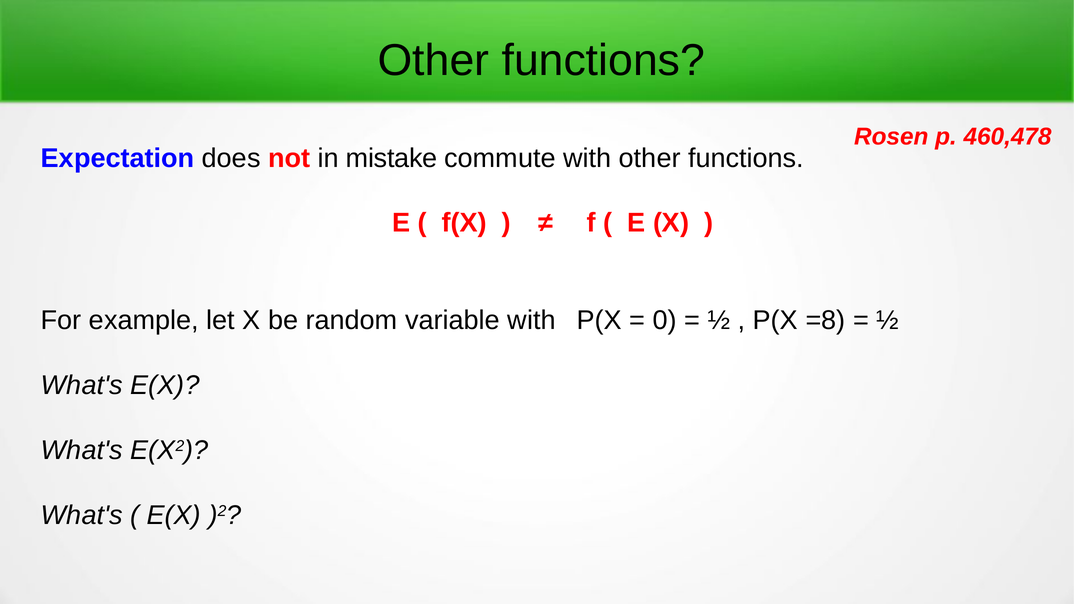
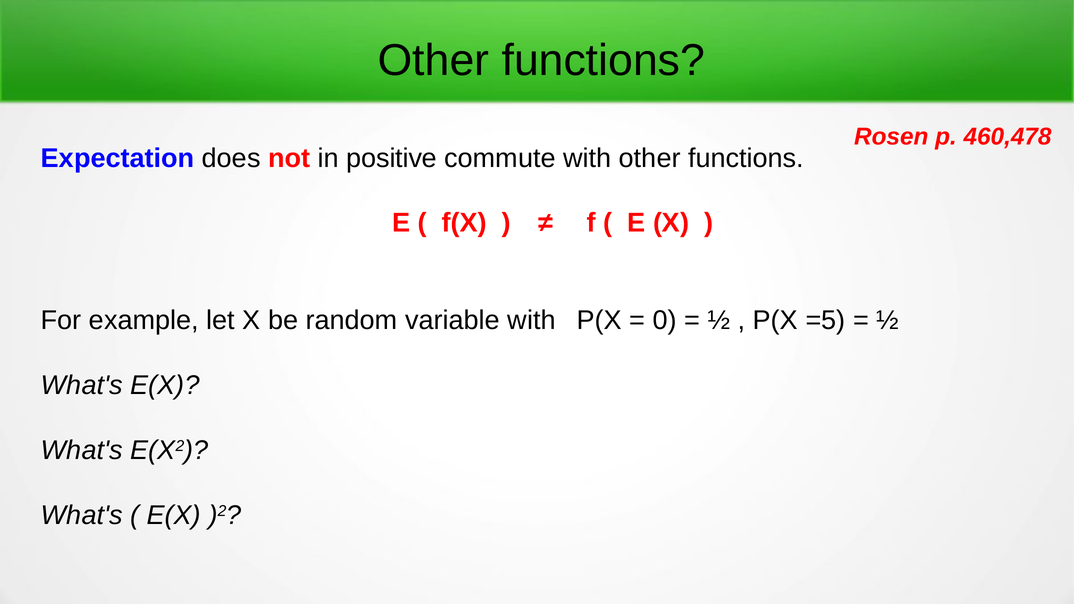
mistake: mistake -> positive
=8: =8 -> =5
